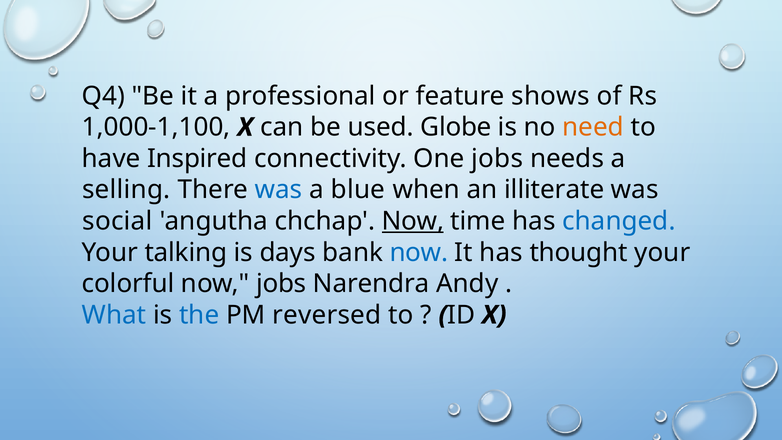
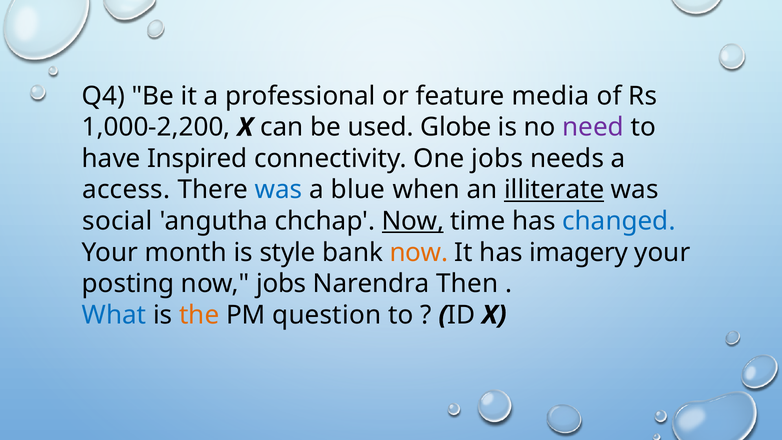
shows: shows -> media
1,000-1,100: 1,000-1,100 -> 1,000-2,200
need colour: orange -> purple
selling: selling -> access
illiterate underline: none -> present
talking: talking -> month
days: days -> style
now at (419, 252) colour: blue -> orange
thought: thought -> imagery
colorful: colorful -> posting
Andy: Andy -> Then
the colour: blue -> orange
reversed: reversed -> question
